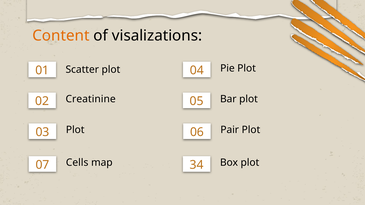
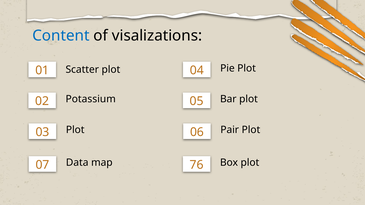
Content colour: orange -> blue
Creatinine: Creatinine -> Potassium
Cells: Cells -> Data
34: 34 -> 76
